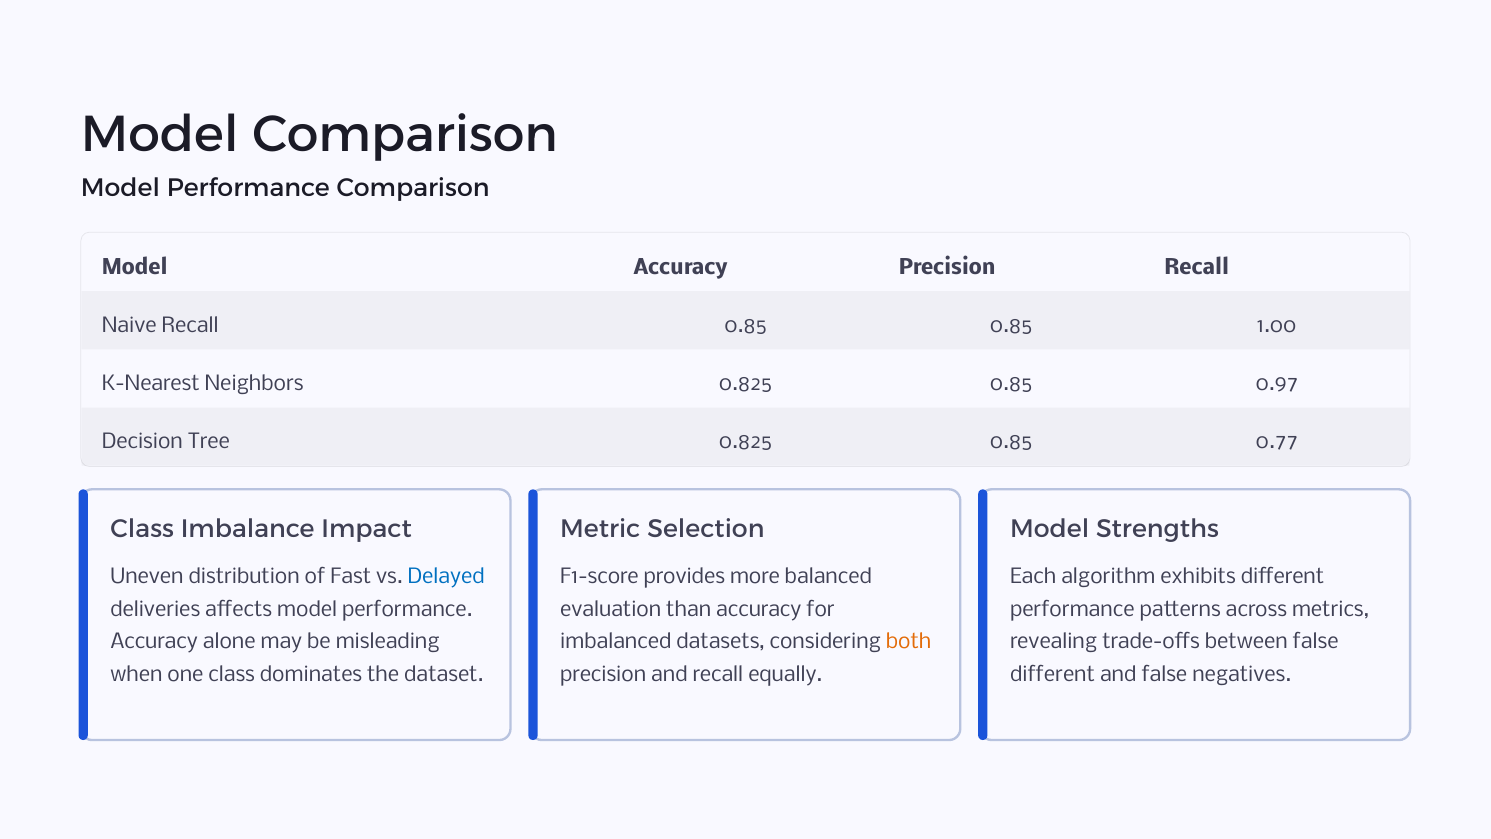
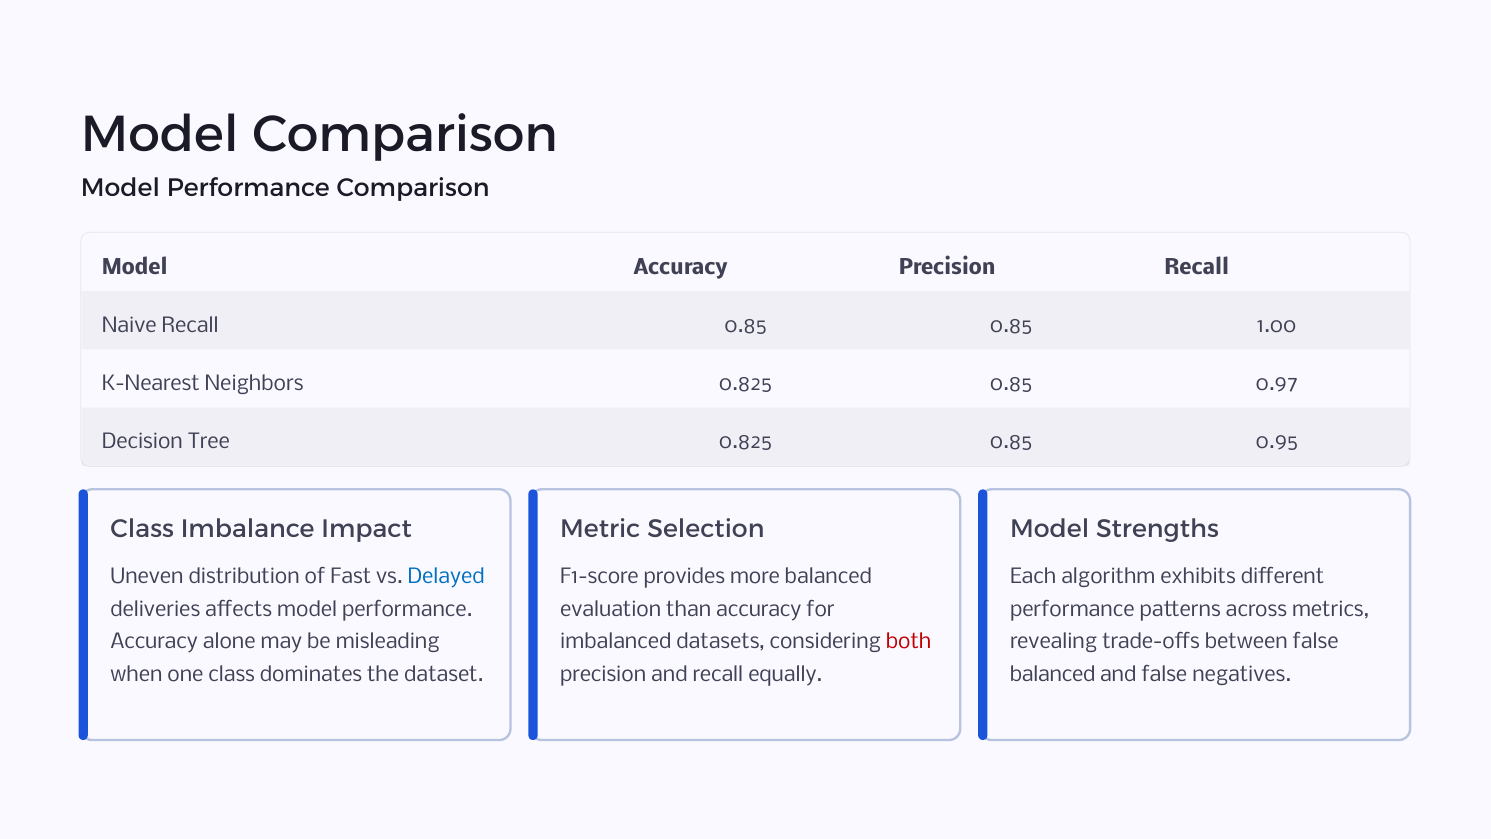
0.77: 0.77 -> 0.95
both colour: orange -> red
different at (1053, 674): different -> balanced
